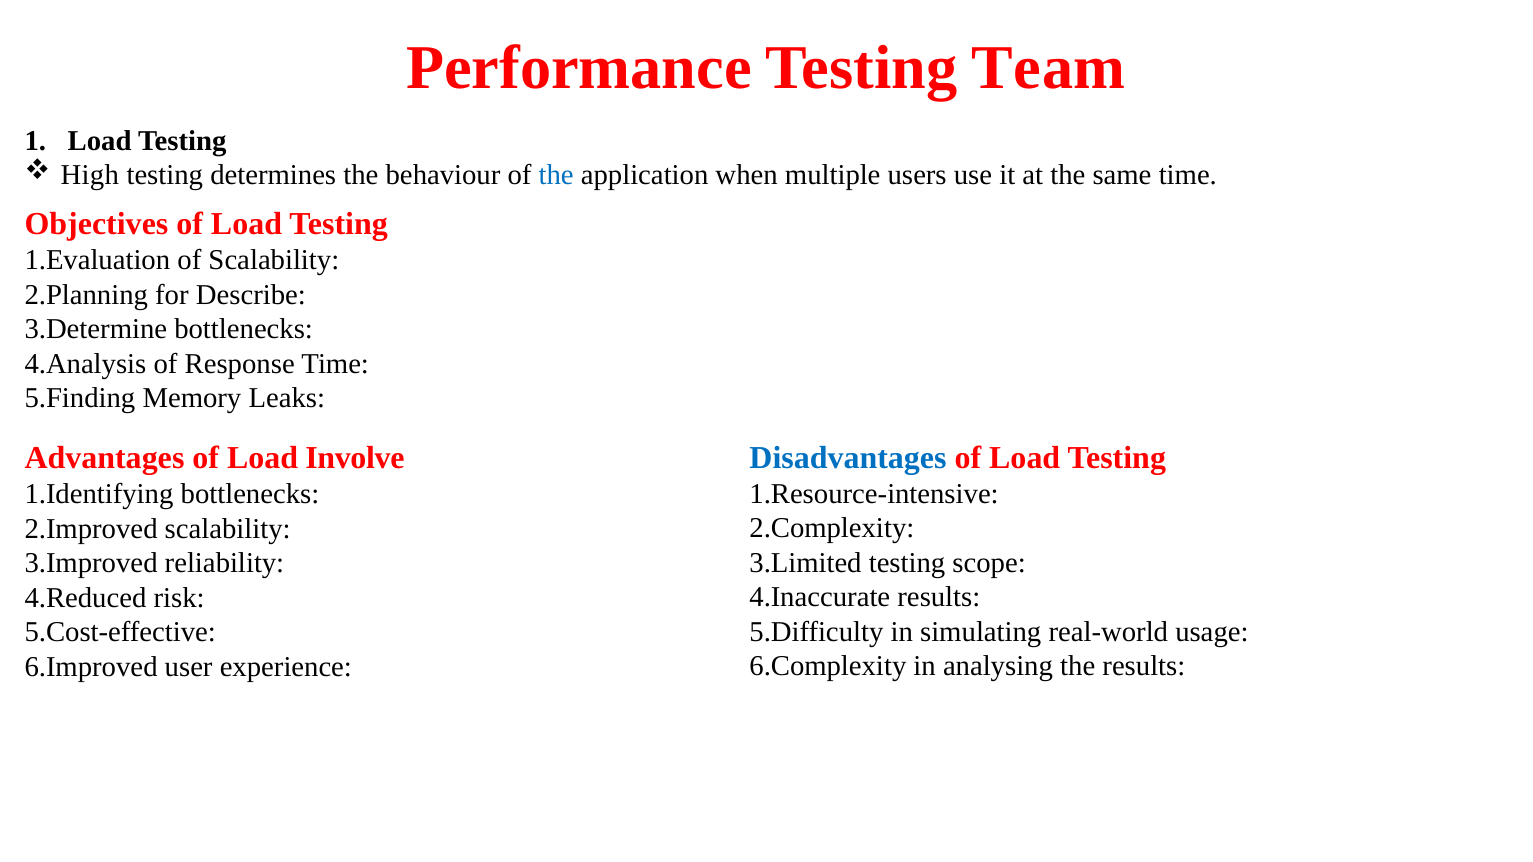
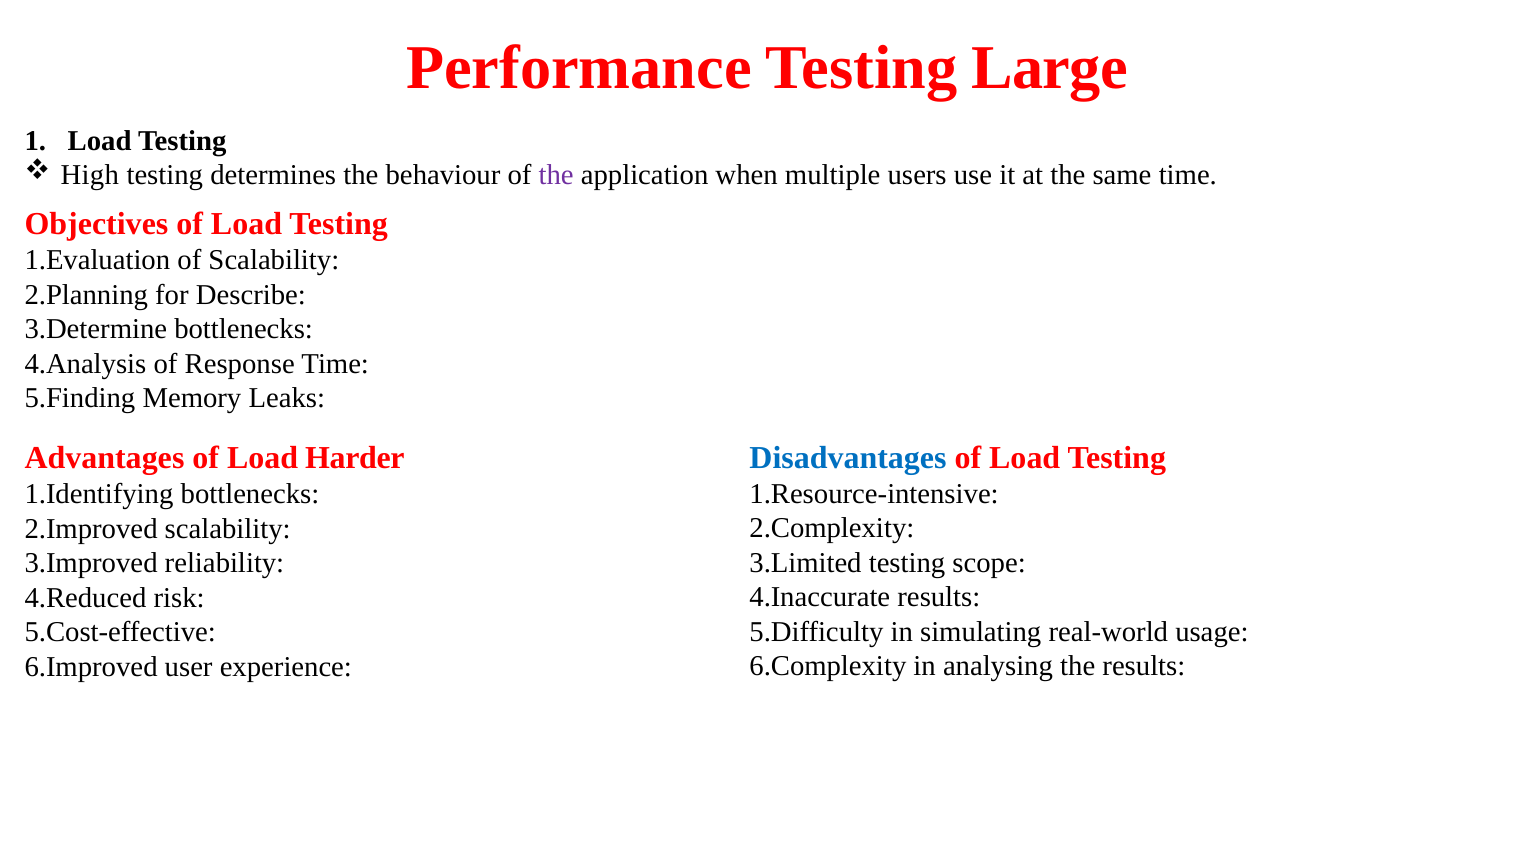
Team: Team -> Large
the at (556, 175) colour: blue -> purple
Involve: Involve -> Harder
